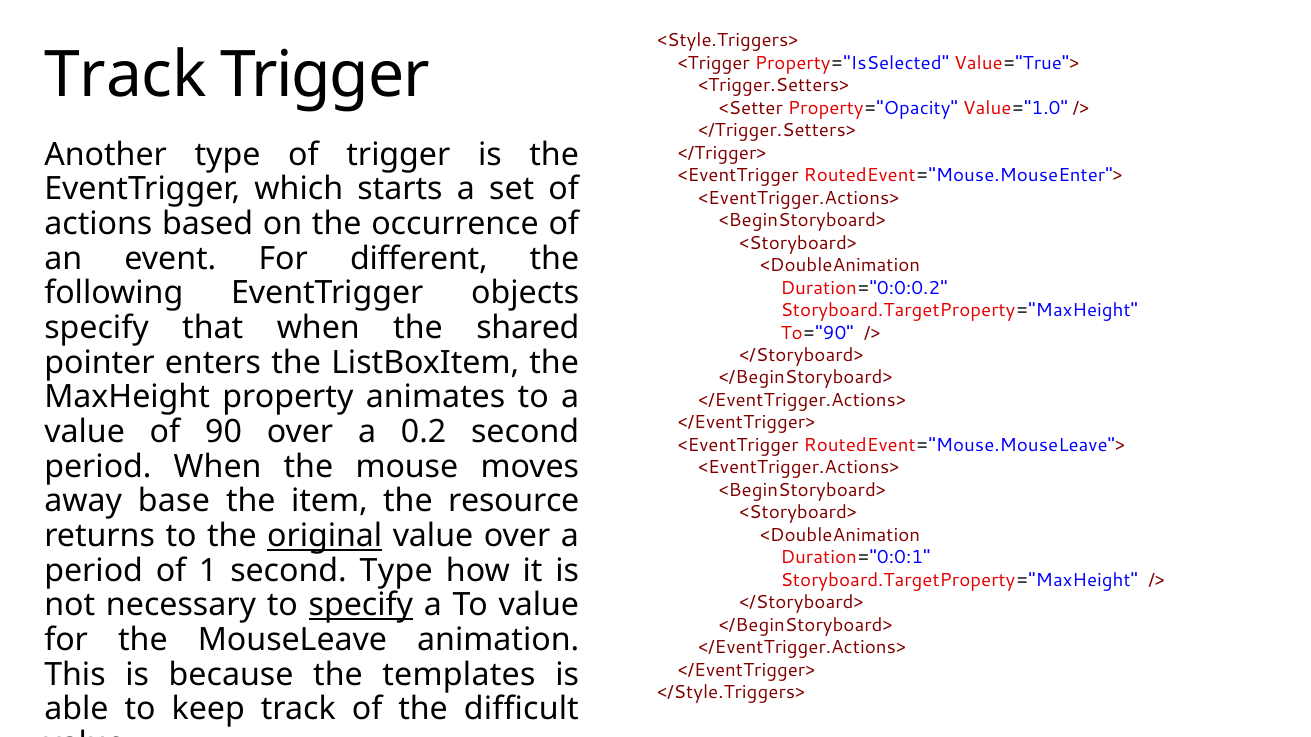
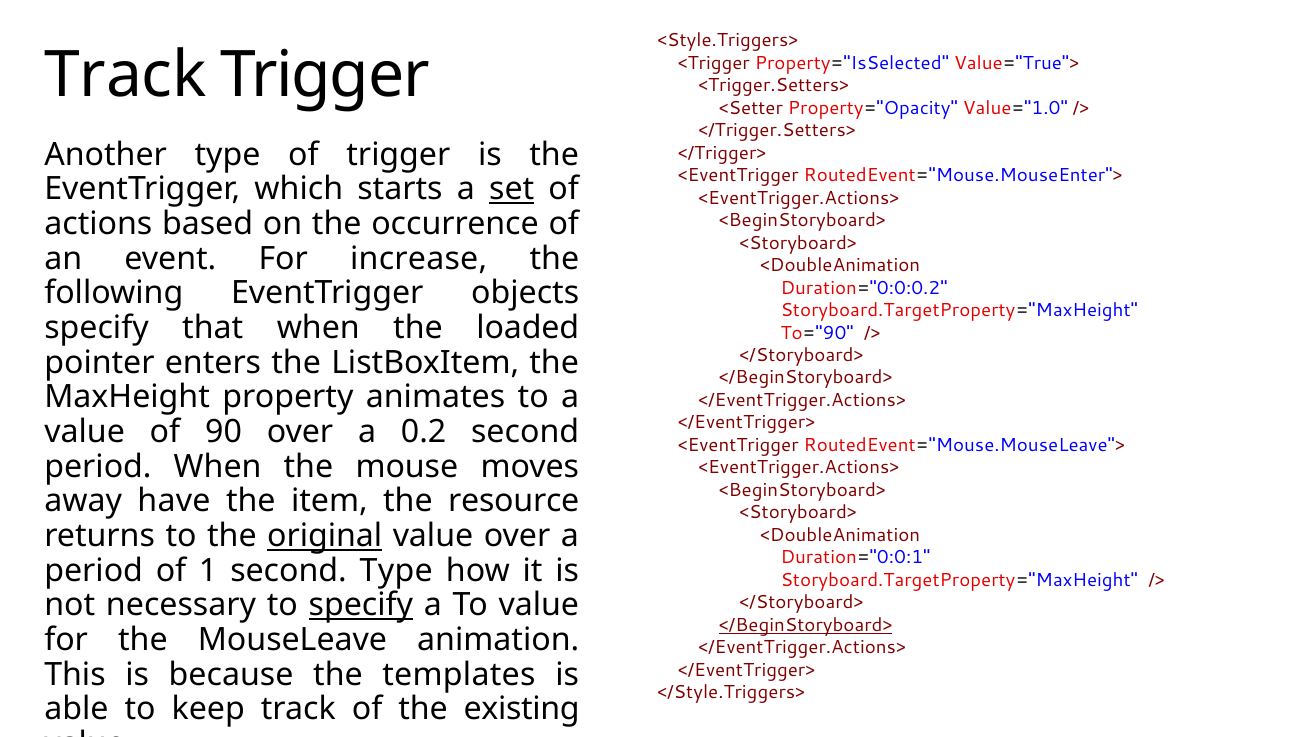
set underline: none -> present
different: different -> increase
shared: shared -> loaded
base: base -> have
</BeginStoryboard> at (806, 626) underline: none -> present
difficult: difficult -> existing
